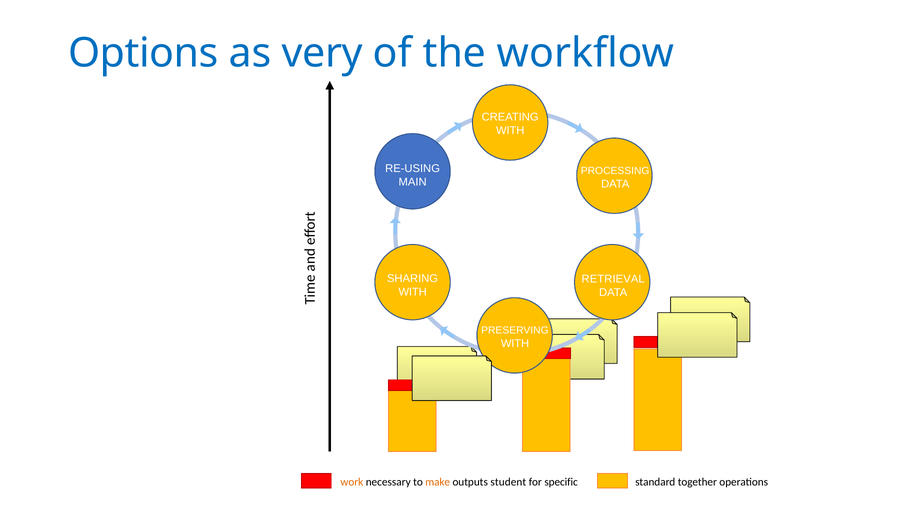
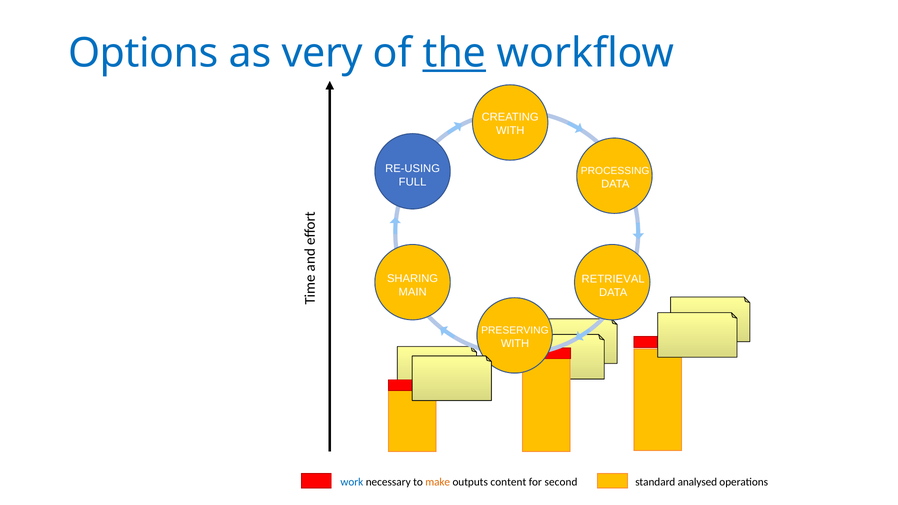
the underline: none -> present
MAIN: MAIN -> FULL
WITH at (413, 292): WITH -> MAIN
work colour: orange -> blue
student: student -> content
specific: specific -> second
together: together -> analysed
